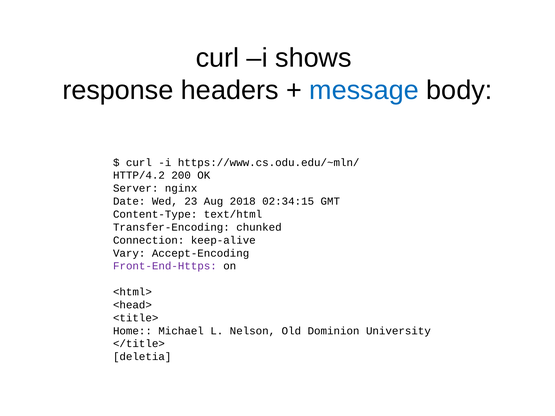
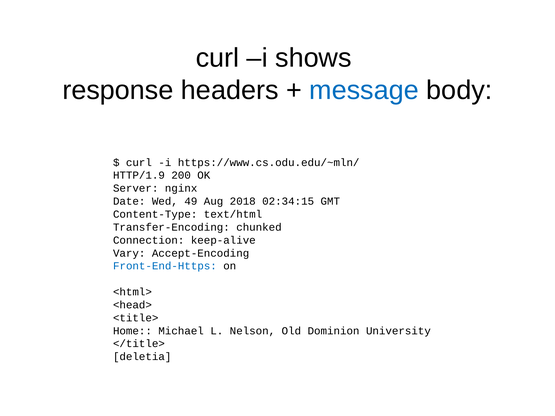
HTTP/4.2: HTTP/4.2 -> HTTP/1.9
23: 23 -> 49
Front-End-Https colour: purple -> blue
